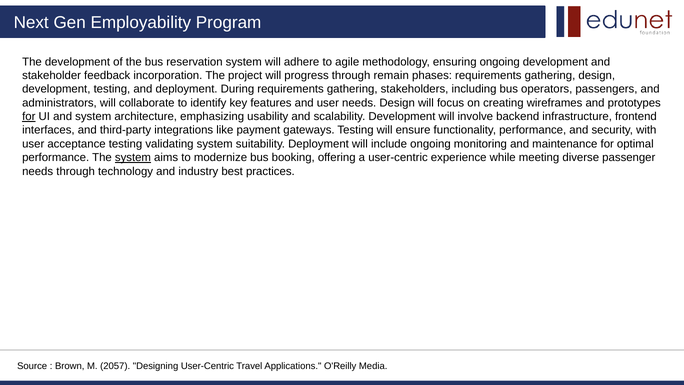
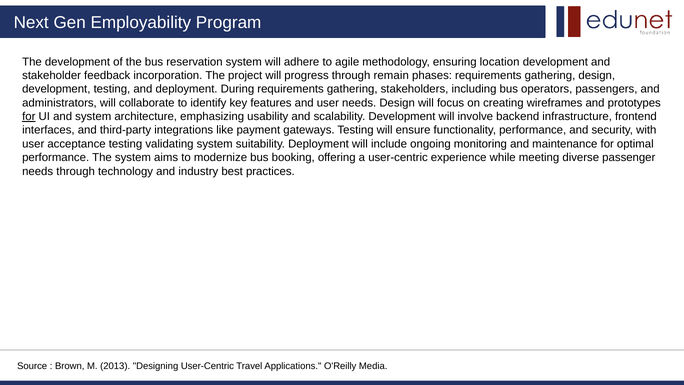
ensuring ongoing: ongoing -> location
system at (133, 157) underline: present -> none
2057: 2057 -> 2013
